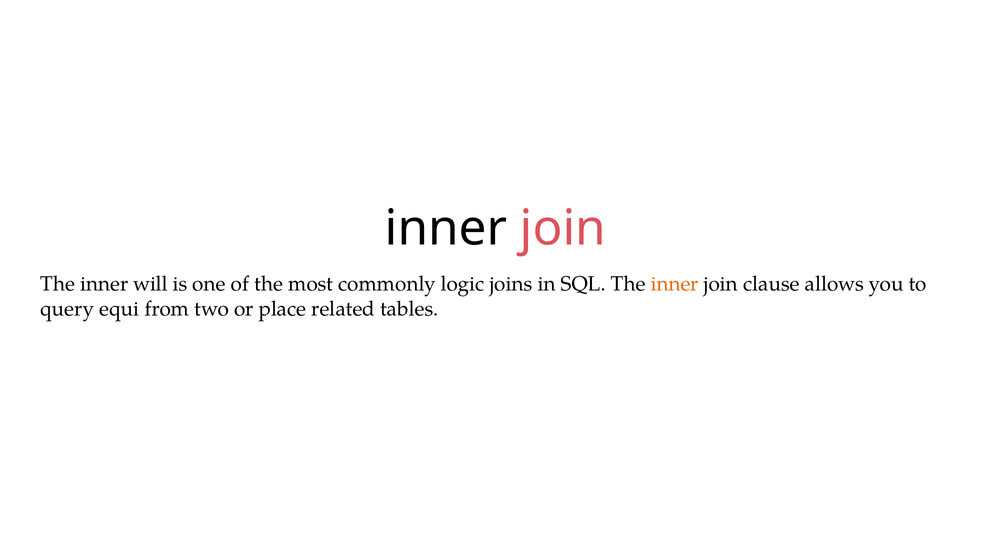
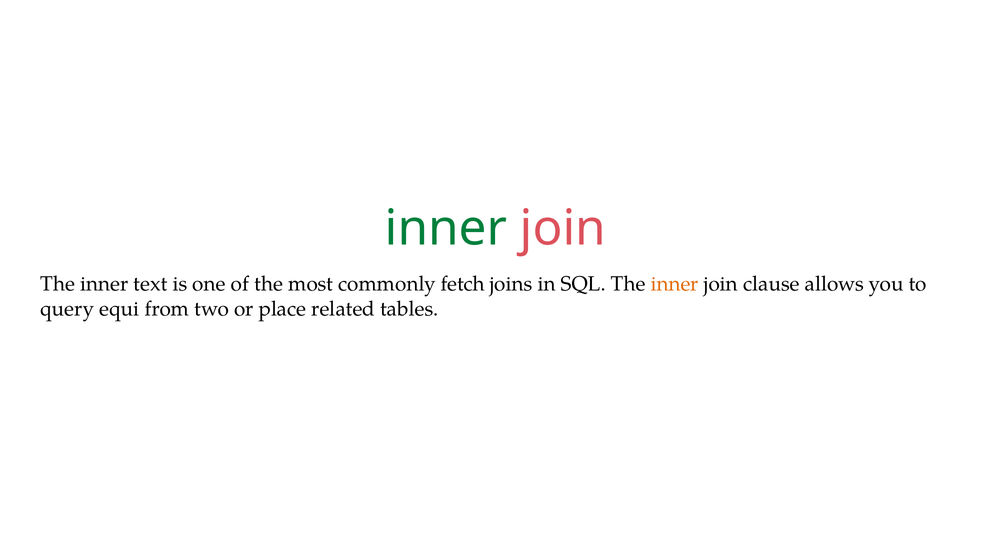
inner at (446, 229) colour: black -> green
will: will -> text
logic: logic -> fetch
